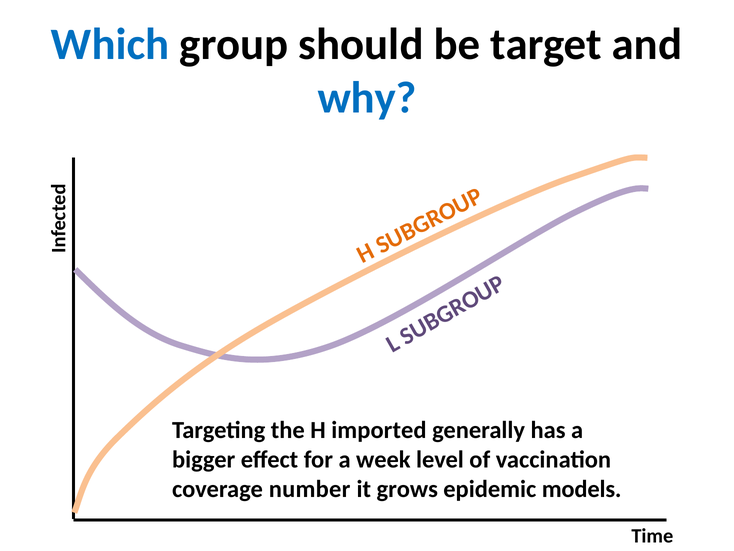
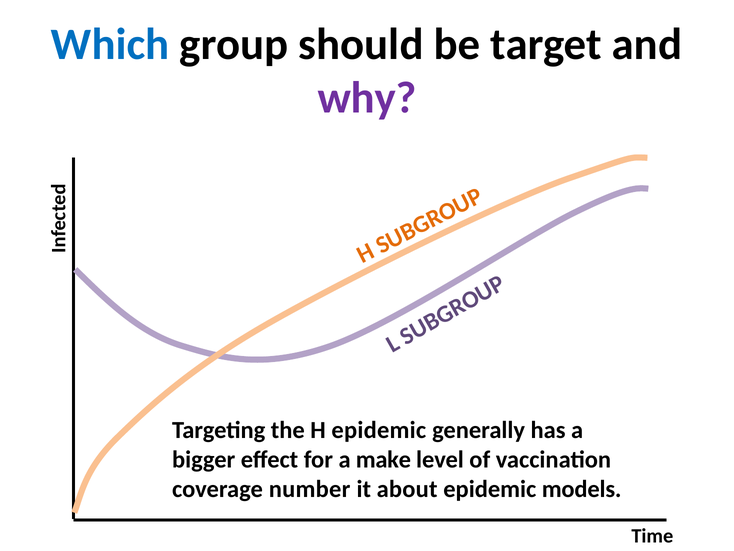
why colour: blue -> purple
H imported: imported -> epidemic
week: week -> make
grows: grows -> about
